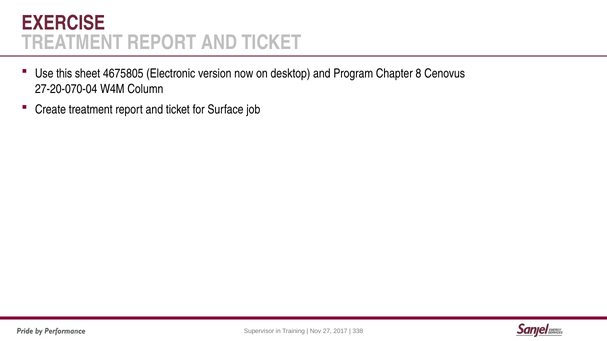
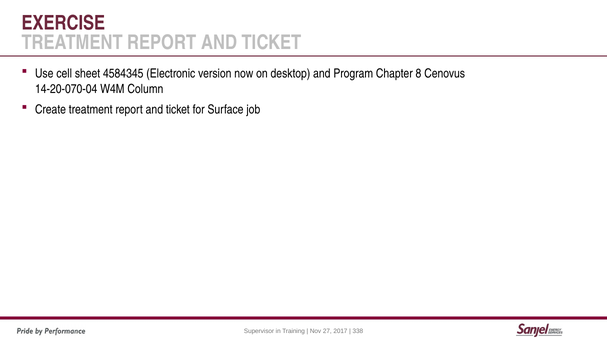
this: this -> cell
4675805: 4675805 -> 4584345
27-20-070-04: 27-20-070-04 -> 14-20-070-04
